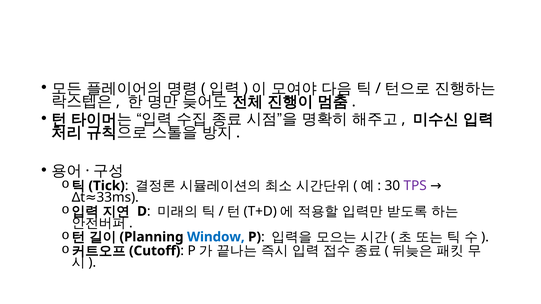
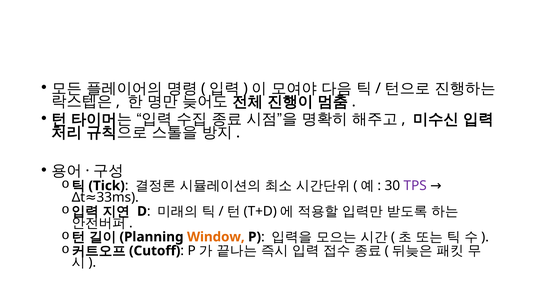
Window colour: blue -> orange
